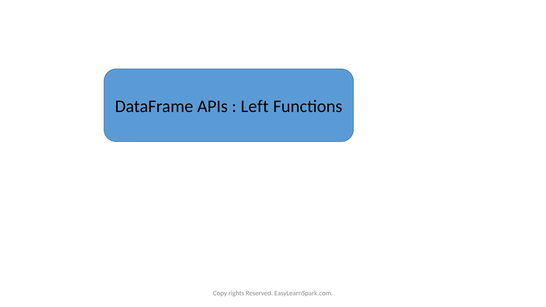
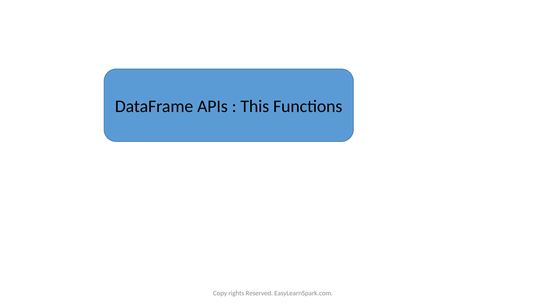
Left: Left -> This
